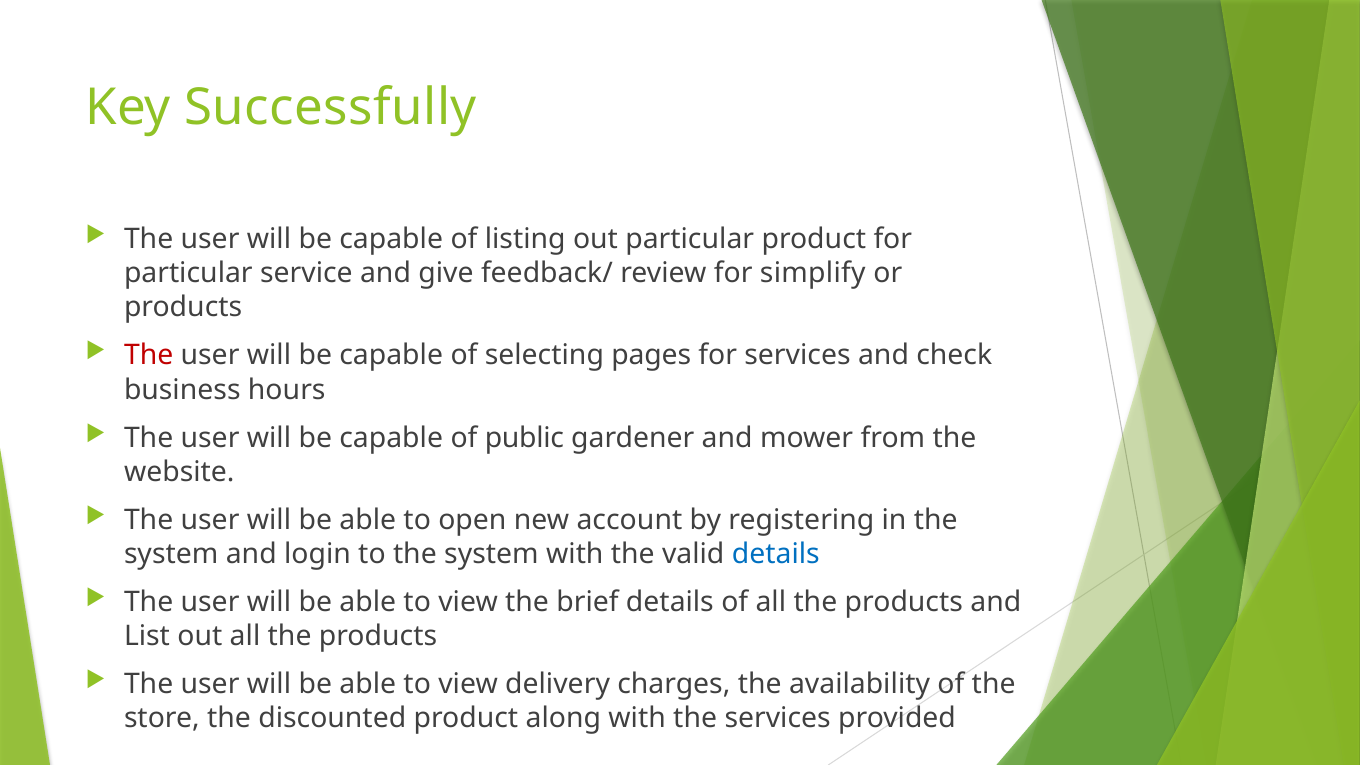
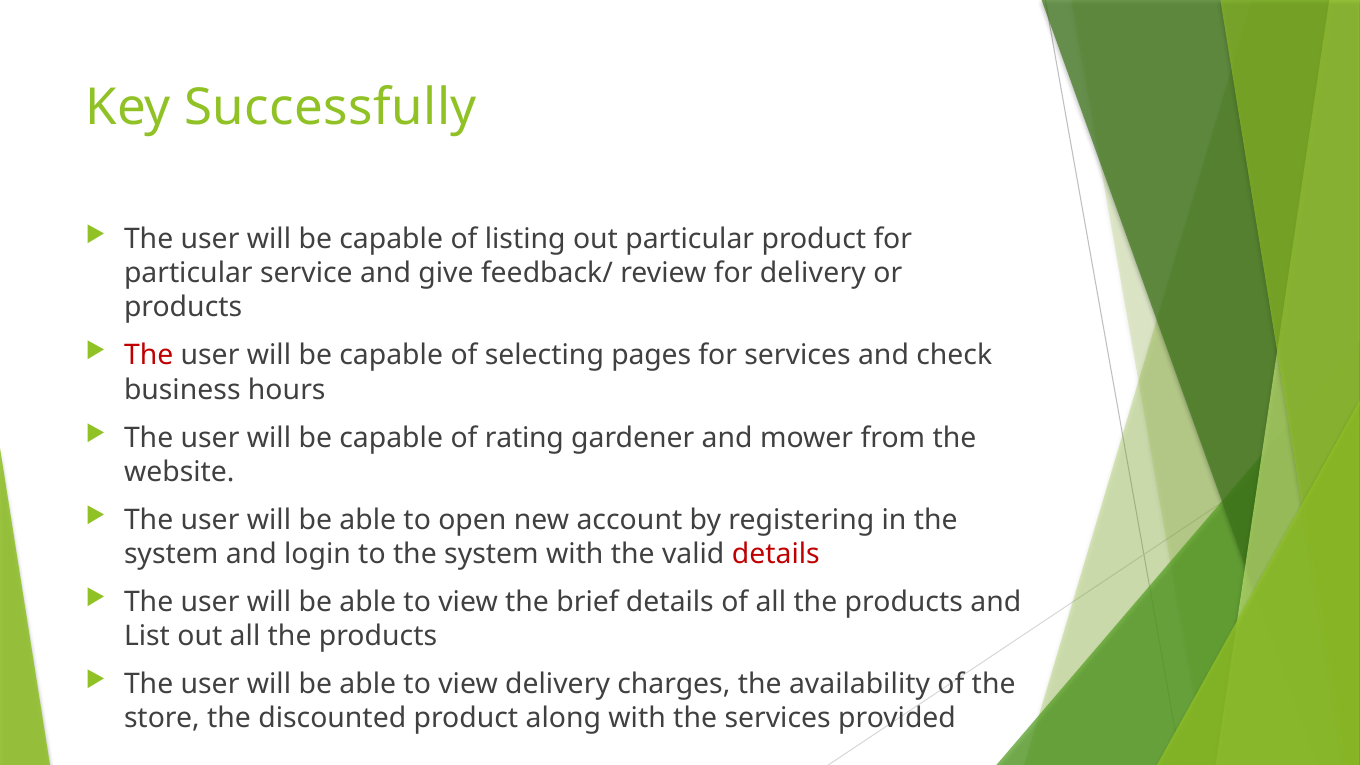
for simplify: simplify -> delivery
public: public -> rating
details at (776, 554) colour: blue -> red
